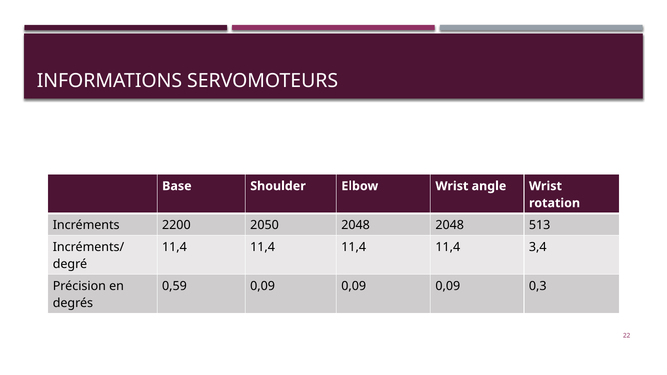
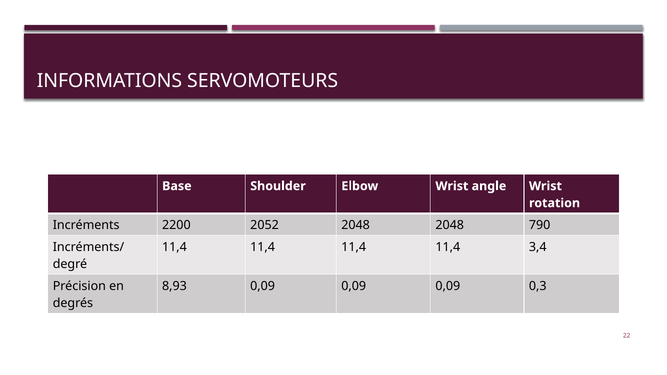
2050: 2050 -> 2052
513: 513 -> 790
0,59: 0,59 -> 8,93
